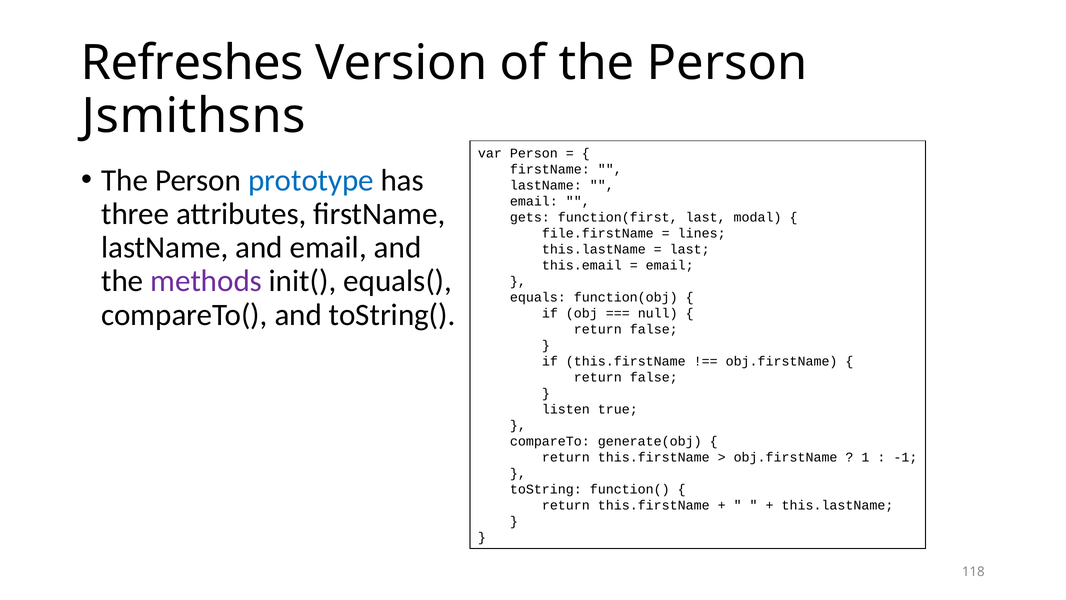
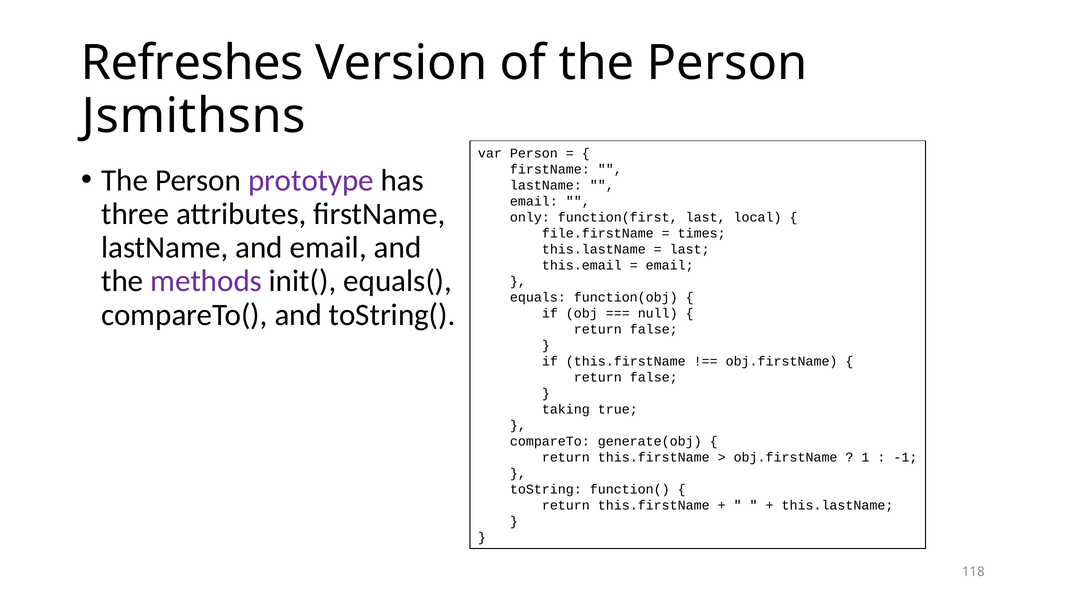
prototype colour: blue -> purple
gets: gets -> only
modal: modal -> local
lines: lines -> times
listen: listen -> taking
